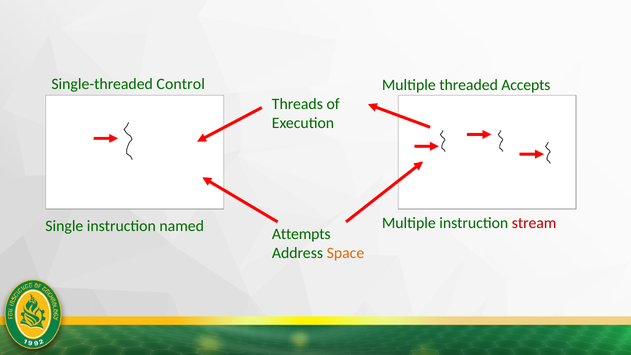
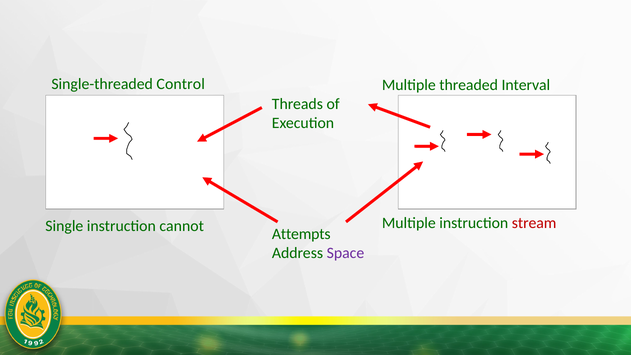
Accepts: Accepts -> Interval
named: named -> cannot
Space colour: orange -> purple
